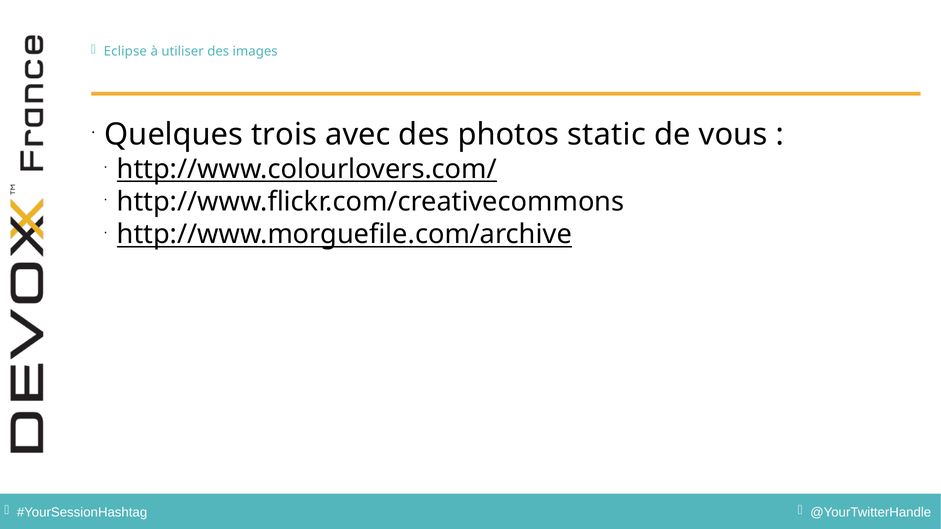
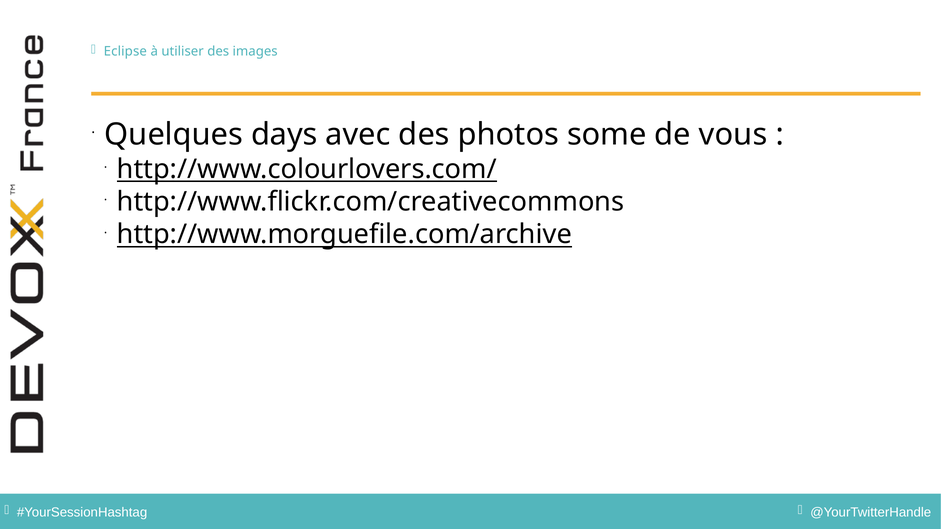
trois: trois -> days
static: static -> some
